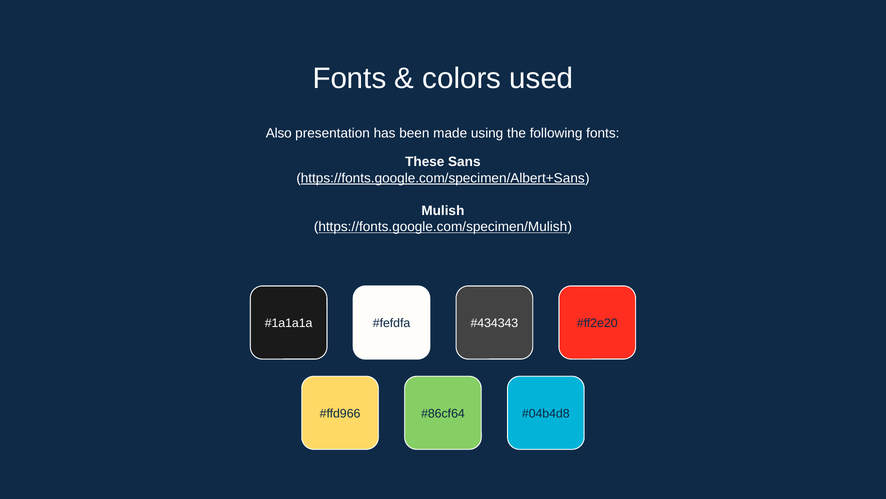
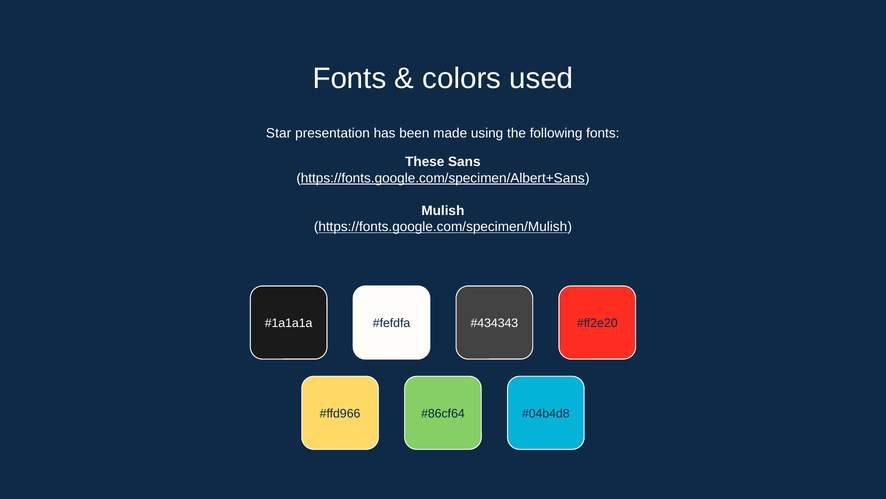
Also: Also -> Star
